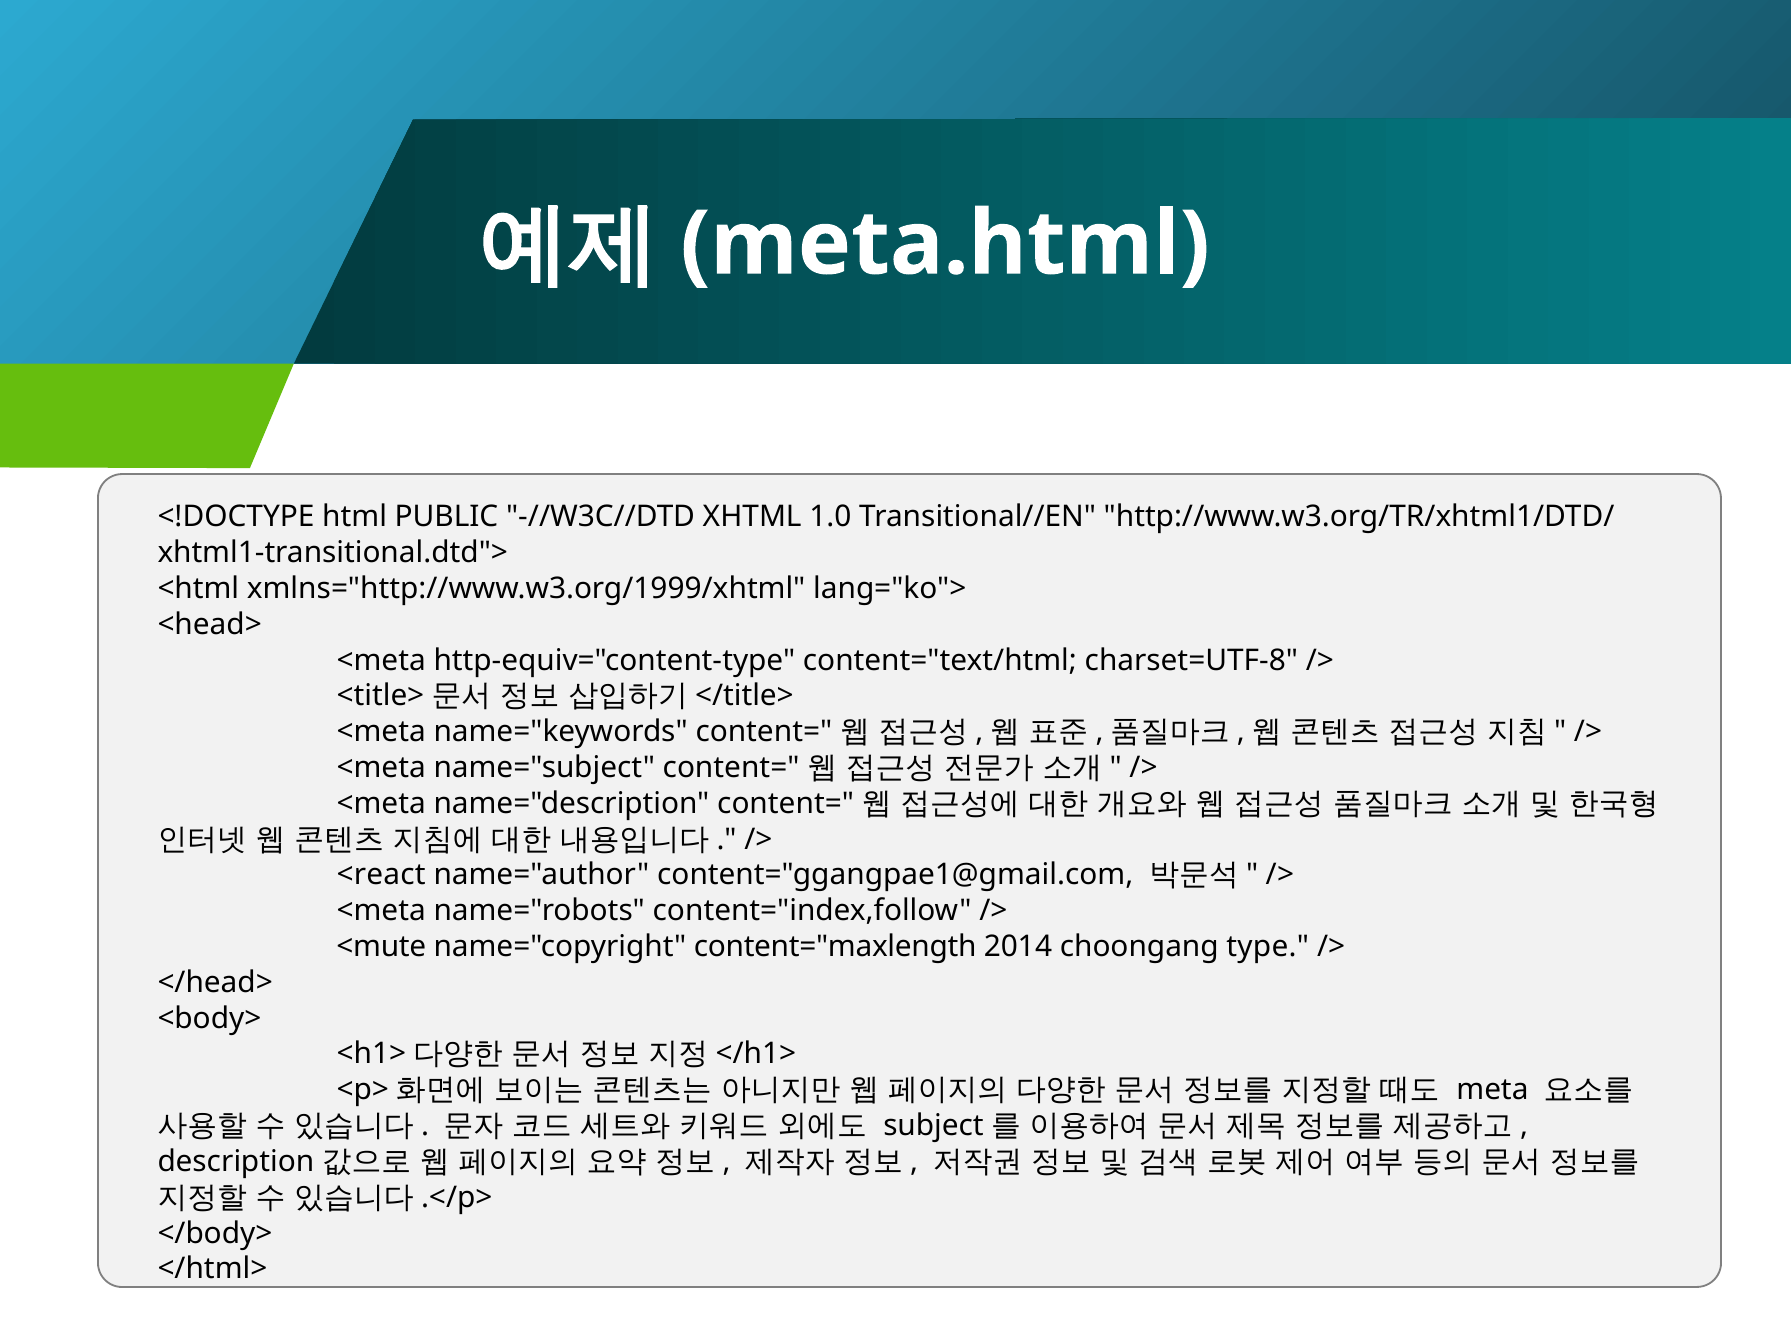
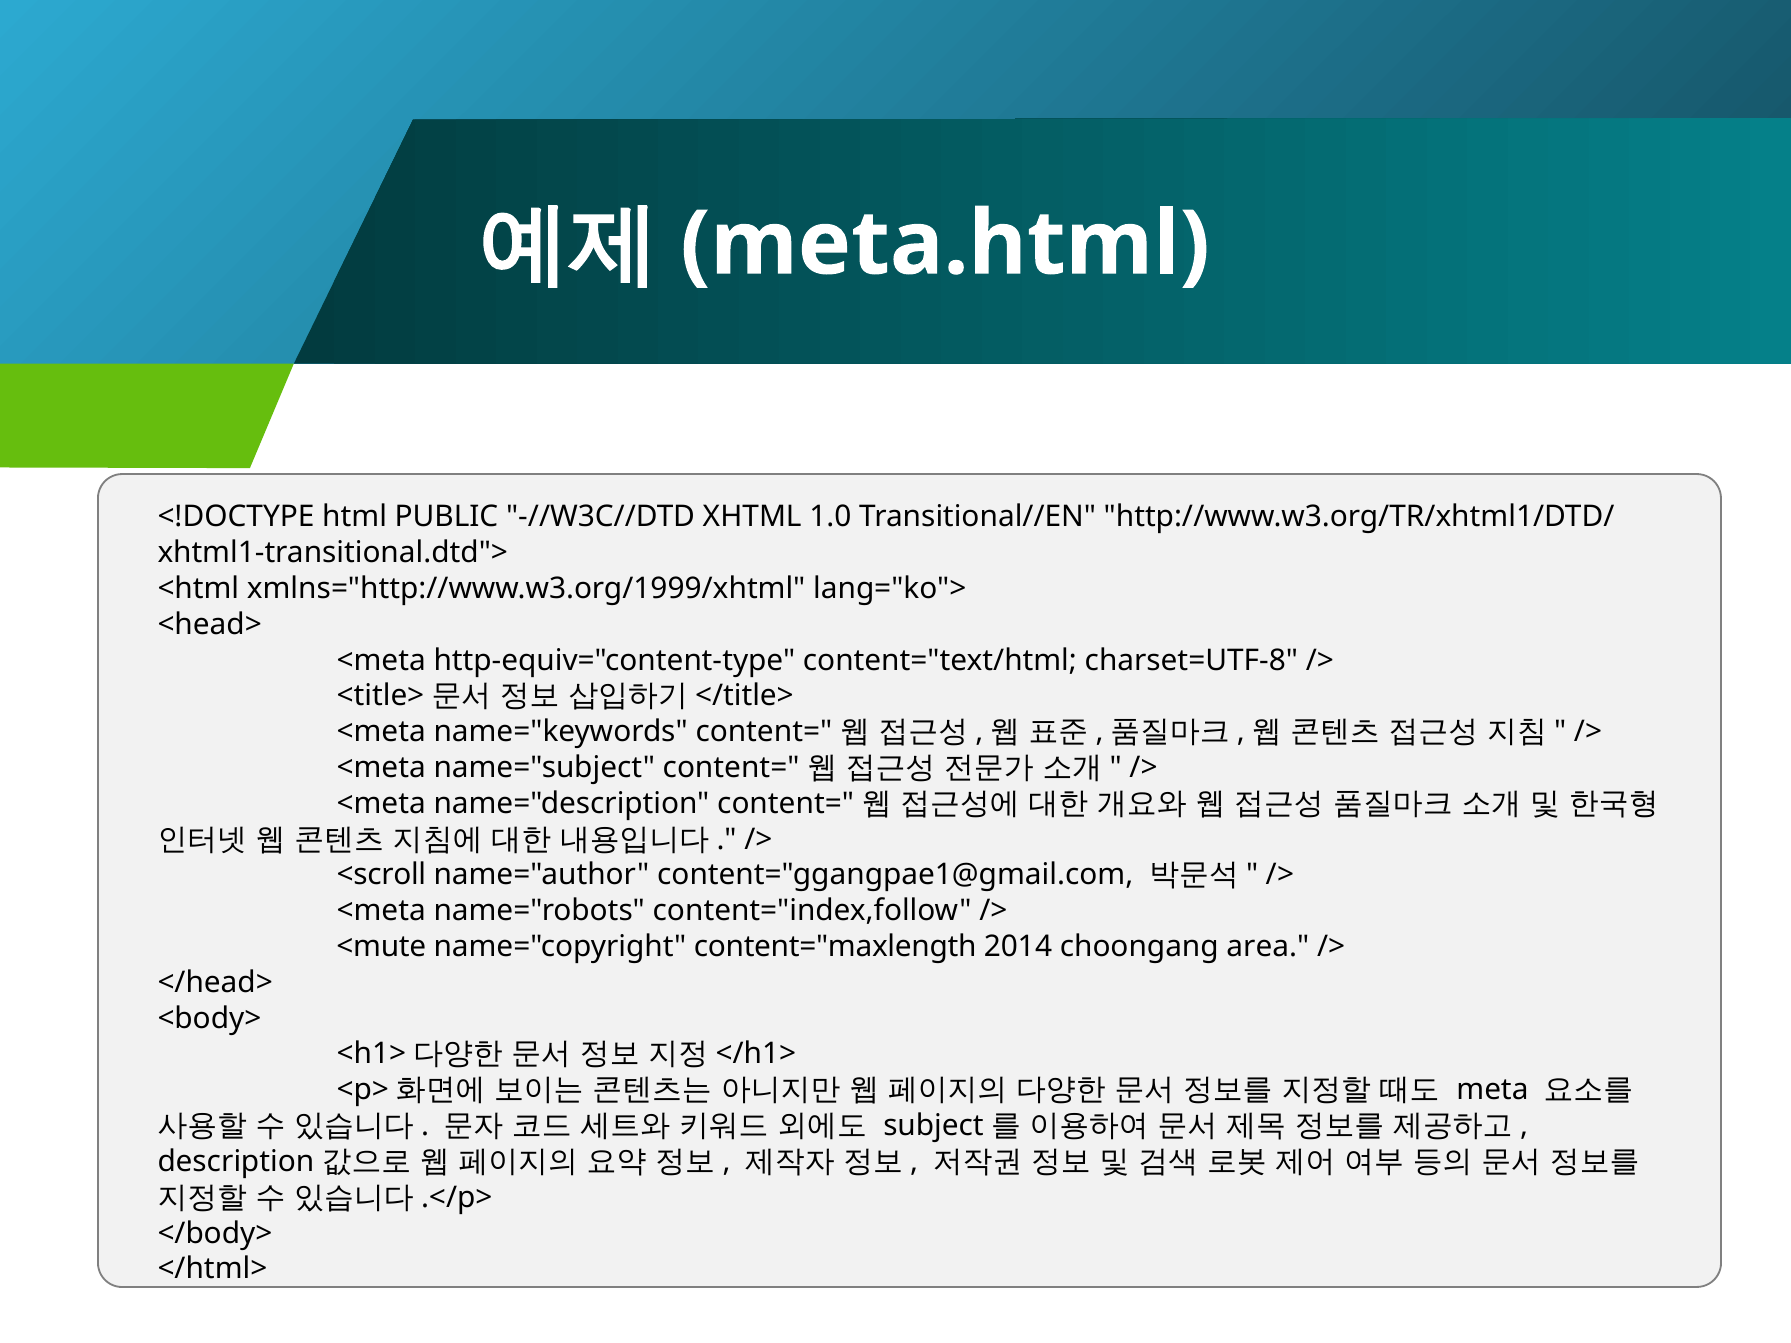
<react: <react -> <scroll
type: type -> area
